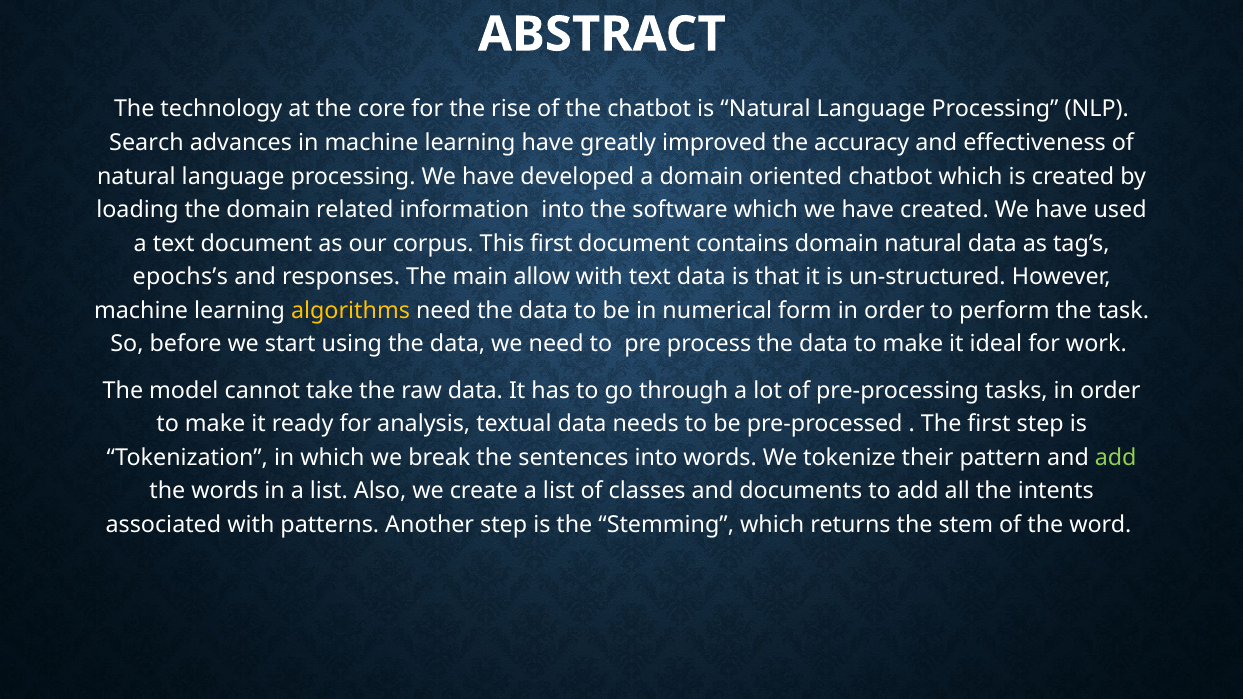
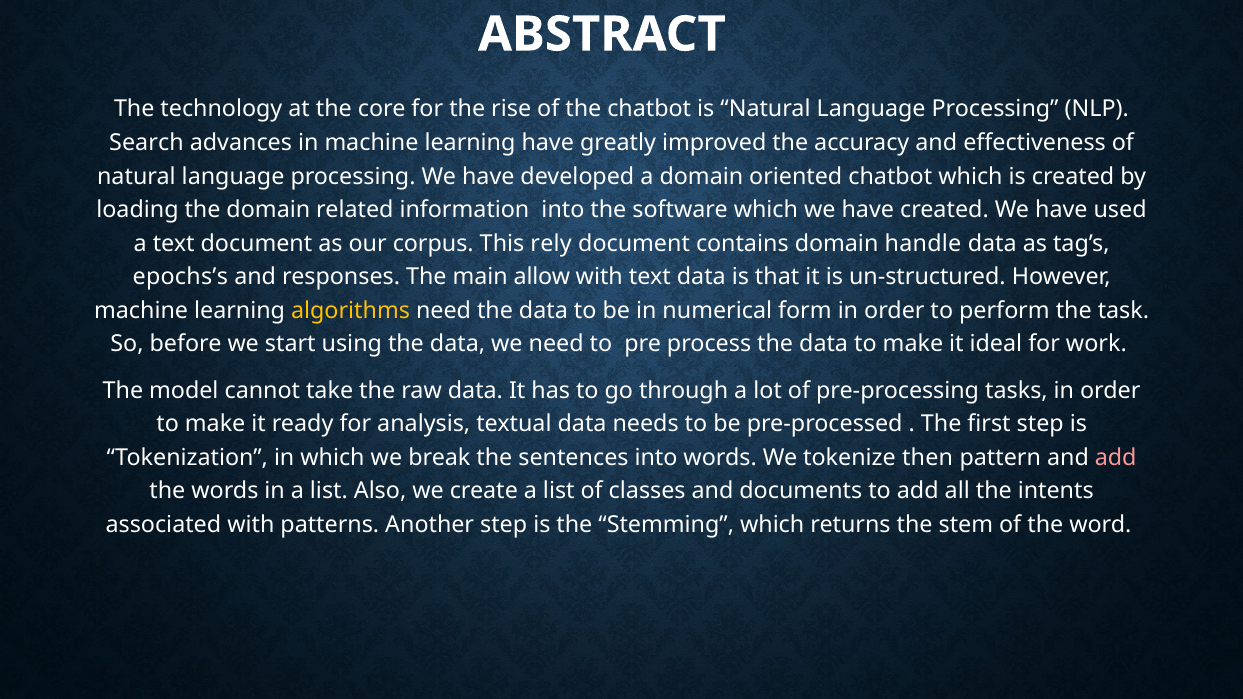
This first: first -> rely
domain natural: natural -> handle
their: their -> then
add at (1116, 458) colour: light green -> pink
